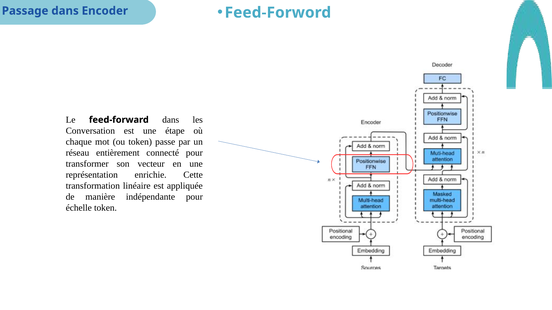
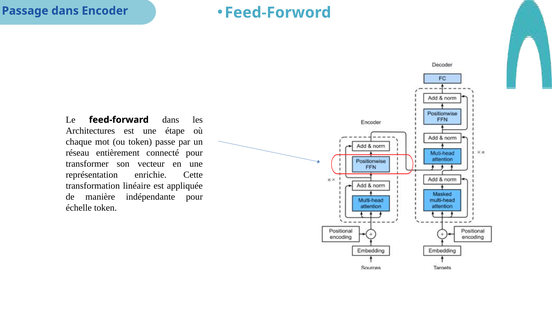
Conversation: Conversation -> Architectures
